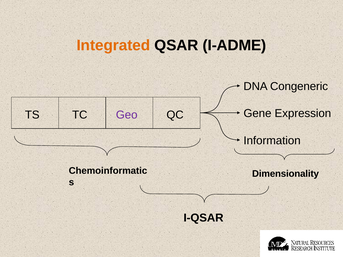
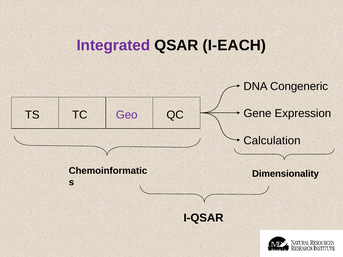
Integrated colour: orange -> purple
I-ADME: I-ADME -> I-EACH
Information: Information -> Calculation
